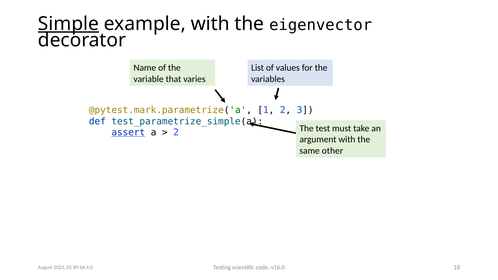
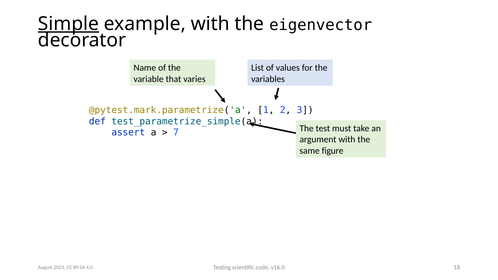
assert underline: present -> none
2 at (176, 133): 2 -> 7
other: other -> figure
